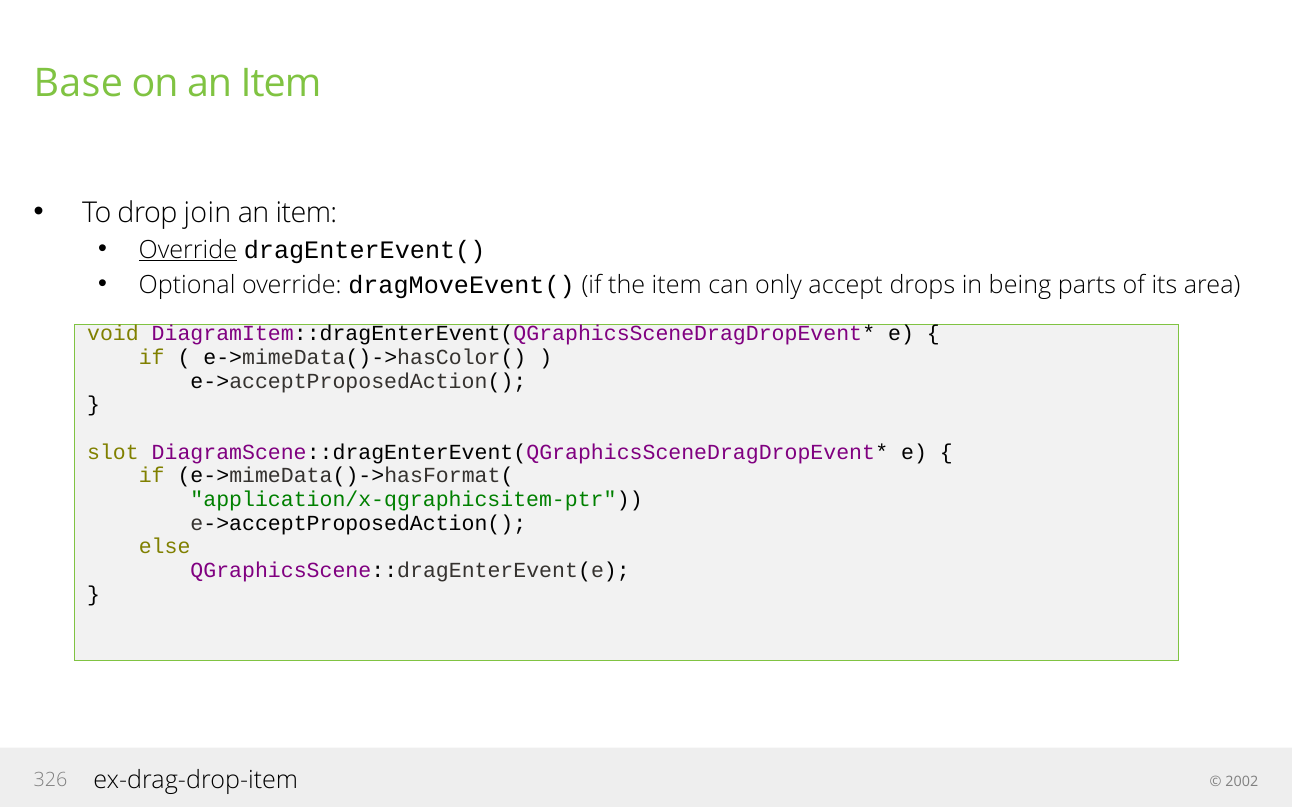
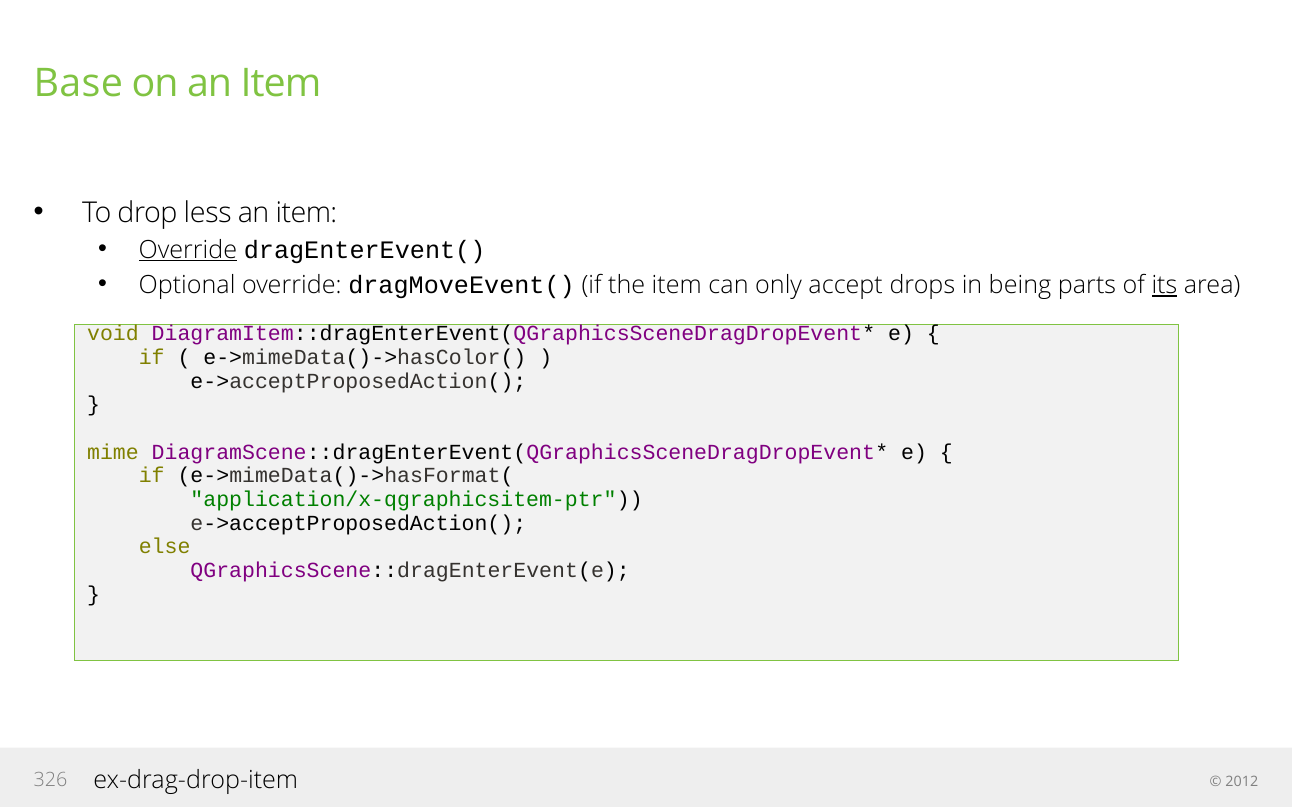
join: join -> less
its underline: none -> present
slot: slot -> mime
2002: 2002 -> 2012
